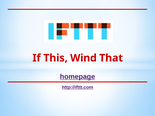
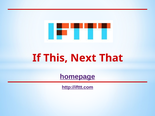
Wind: Wind -> Next
